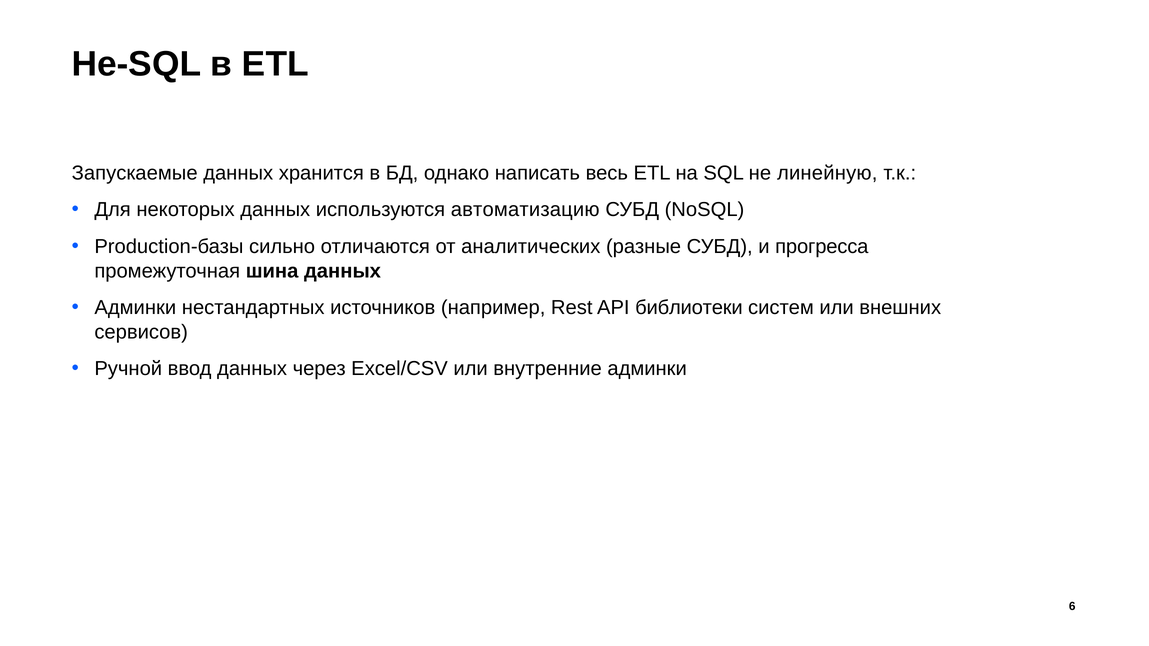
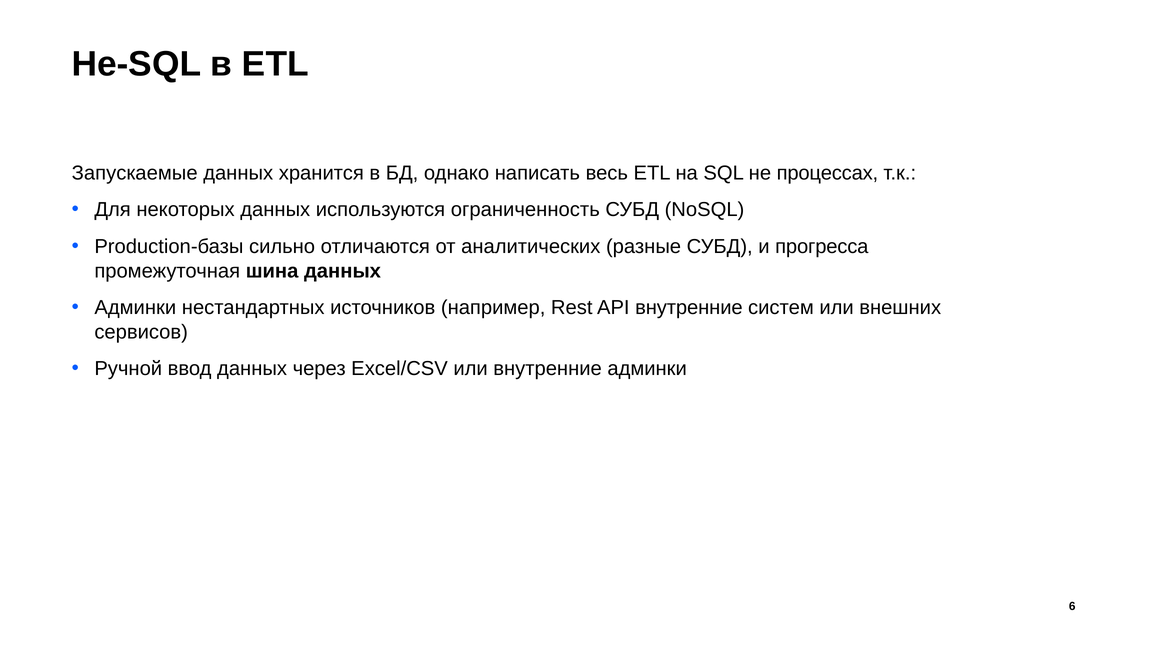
линейную: линейную -> процессах
автоматизацию: автоматизацию -> ограниченность
API библиотеки: библиотеки -> внутренние
